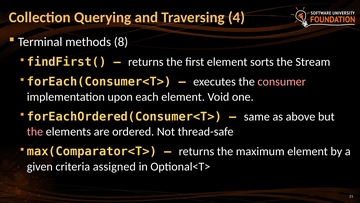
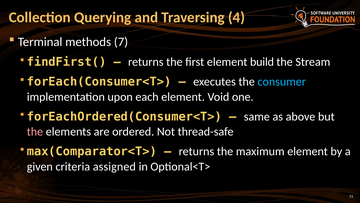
8: 8 -> 7
sorts: sorts -> build
consumer colour: pink -> light blue
